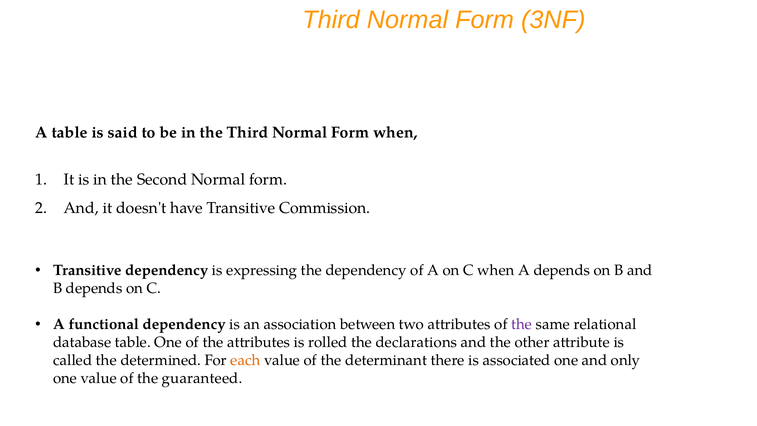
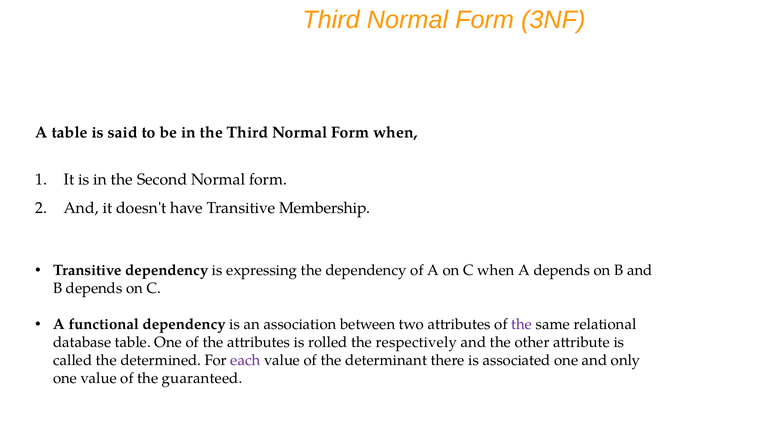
Commission: Commission -> Membership
declarations: declarations -> respectively
each colour: orange -> purple
